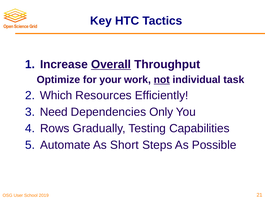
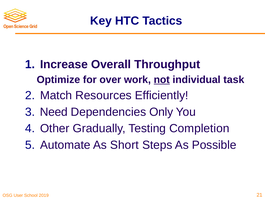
Overall underline: present -> none
your: your -> over
Which: Which -> Match
Rows: Rows -> Other
Capabilities: Capabilities -> Completion
